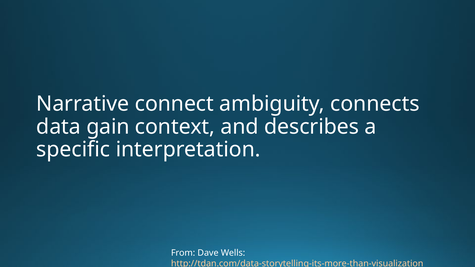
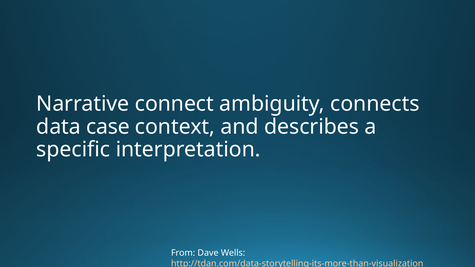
gain: gain -> case
